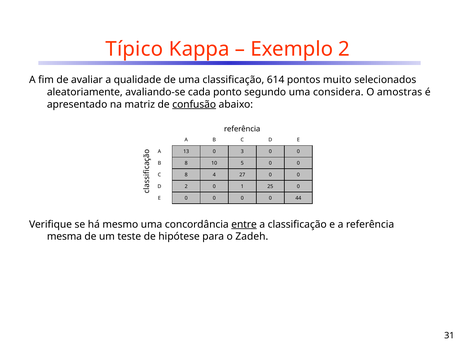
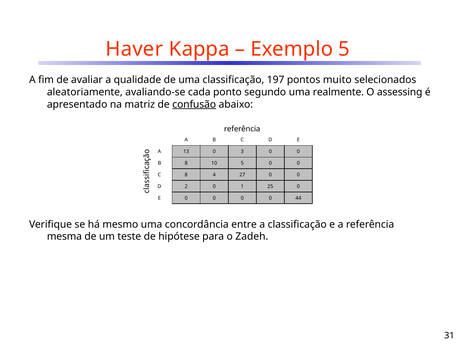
Típico: Típico -> Haver
Exemplo 2: 2 -> 5
614: 614 -> 197
considera: considera -> realmente
amostras: amostras -> assessing
entre underline: present -> none
